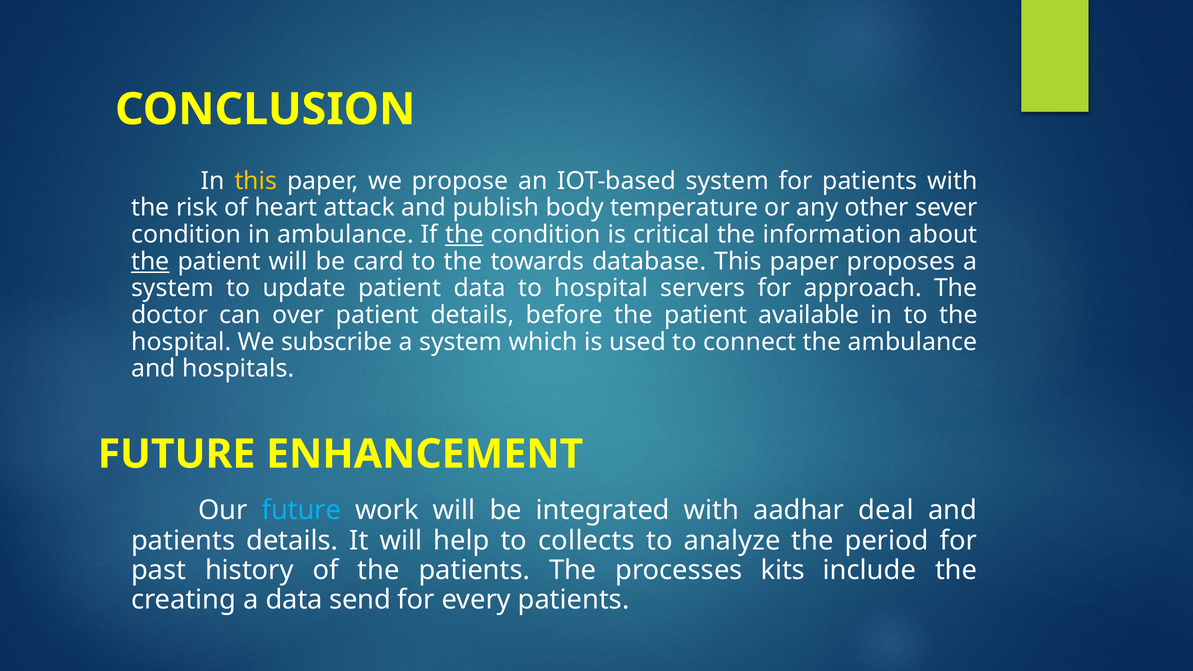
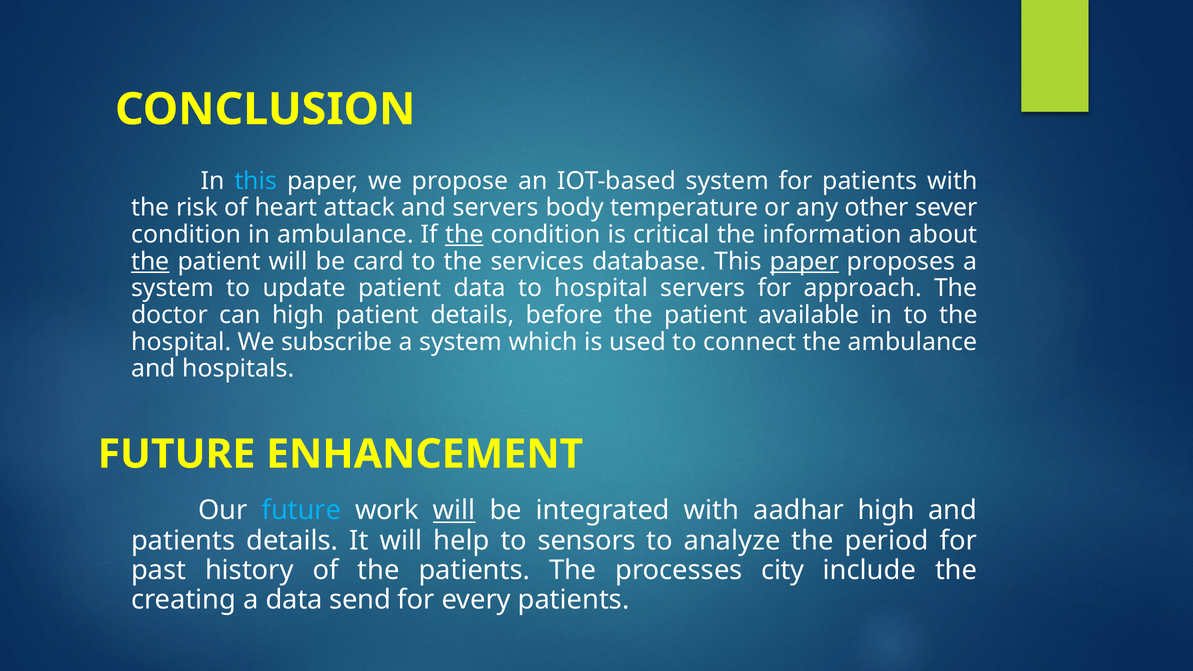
this at (256, 181) colour: yellow -> light blue
and publish: publish -> servers
towards: towards -> services
paper at (804, 261) underline: none -> present
can over: over -> high
will at (454, 510) underline: none -> present
aadhar deal: deal -> high
collects: collects -> sensors
kits: kits -> city
